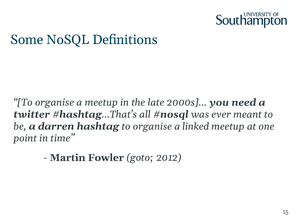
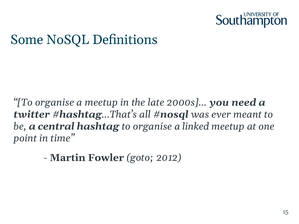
darren: darren -> central
